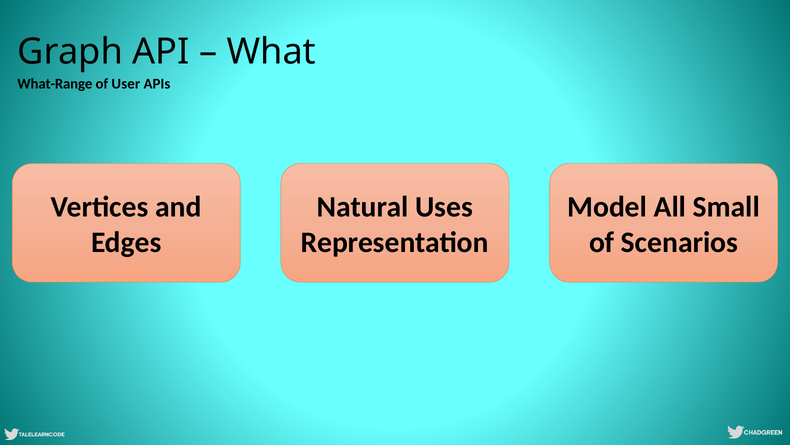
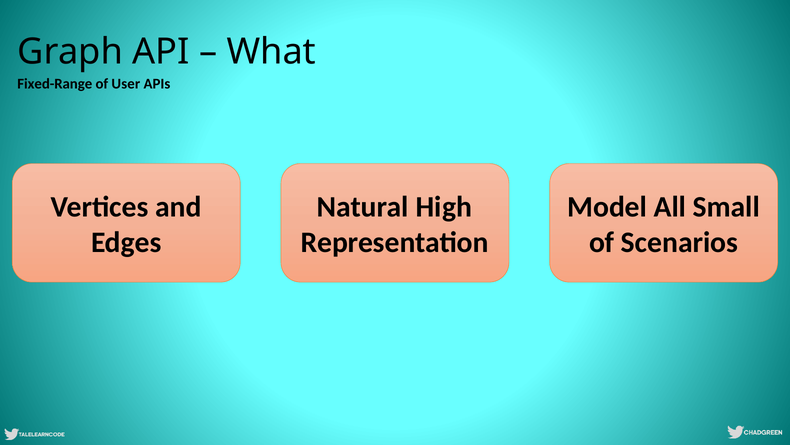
What-Range: What-Range -> Fixed-Range
Uses: Uses -> High
